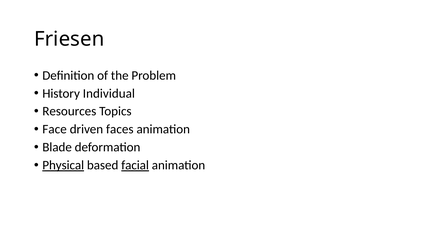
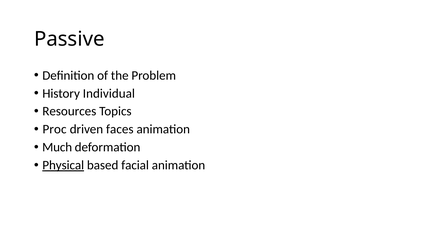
Friesen: Friesen -> Passive
Face: Face -> Proc
Blade: Blade -> Much
facial underline: present -> none
